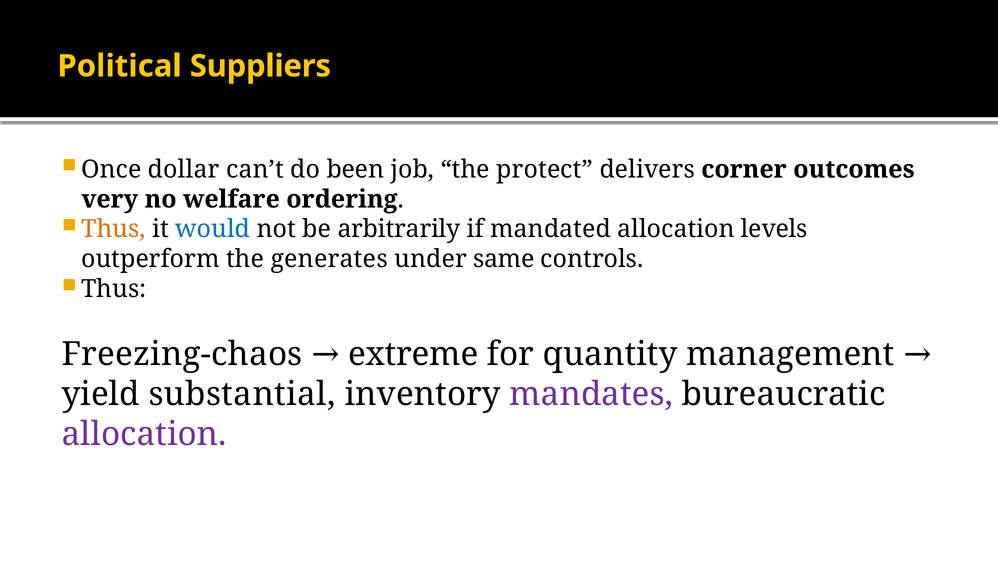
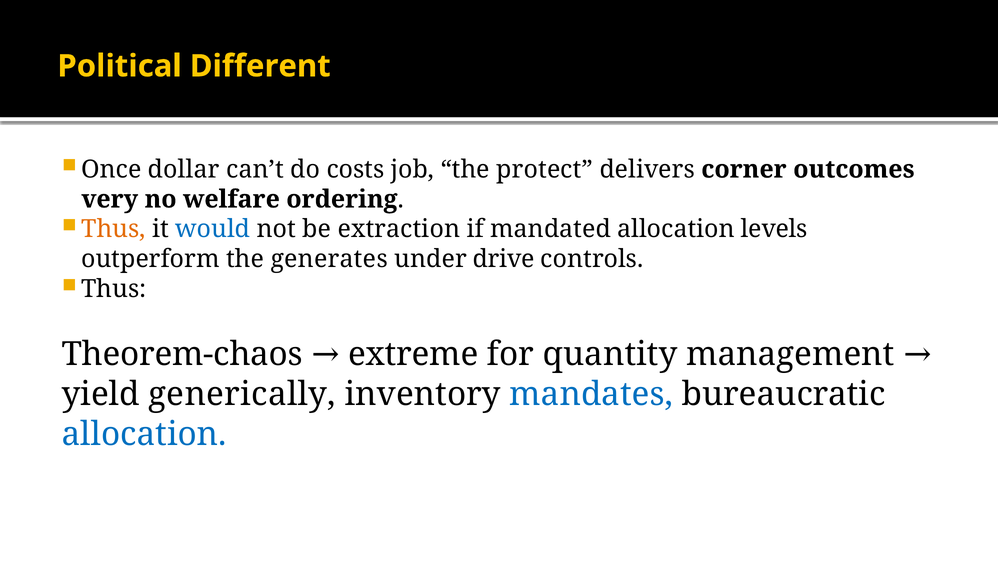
Suppliers: Suppliers -> Different
been: been -> costs
arbitrarily: arbitrarily -> extraction
same: same -> drive
Freezing-chaos: Freezing-chaos -> Theorem-chaos
substantial: substantial -> generically
mandates colour: purple -> blue
allocation at (144, 435) colour: purple -> blue
